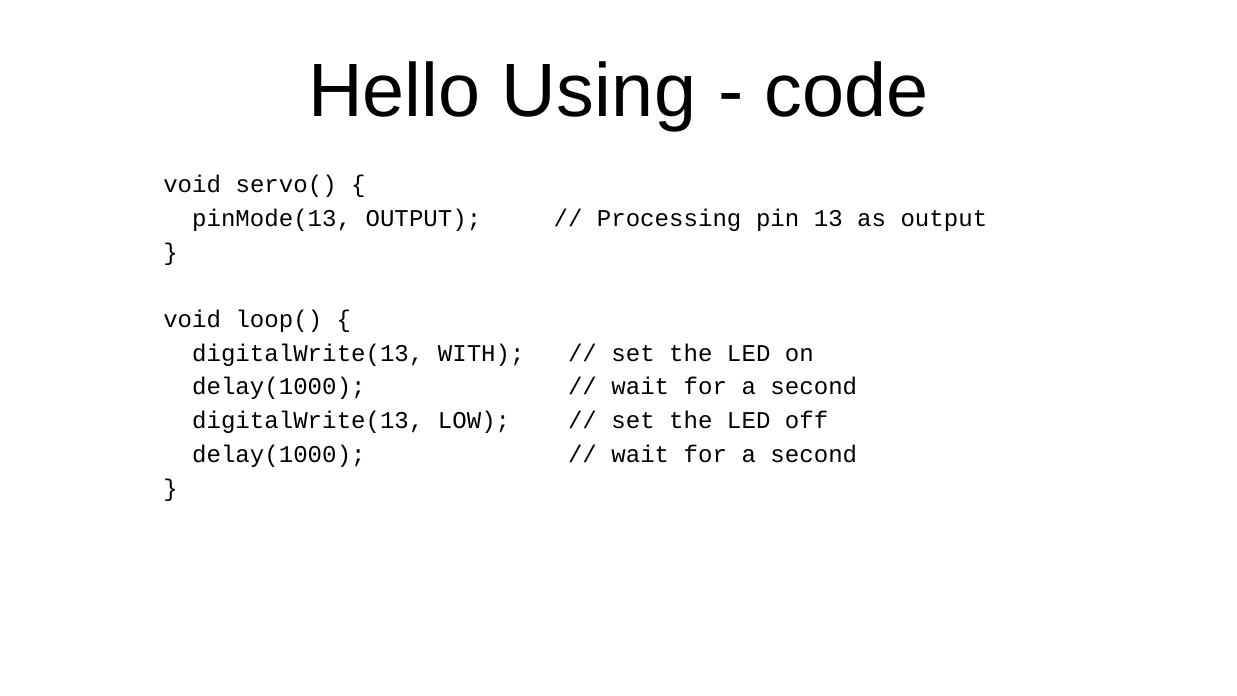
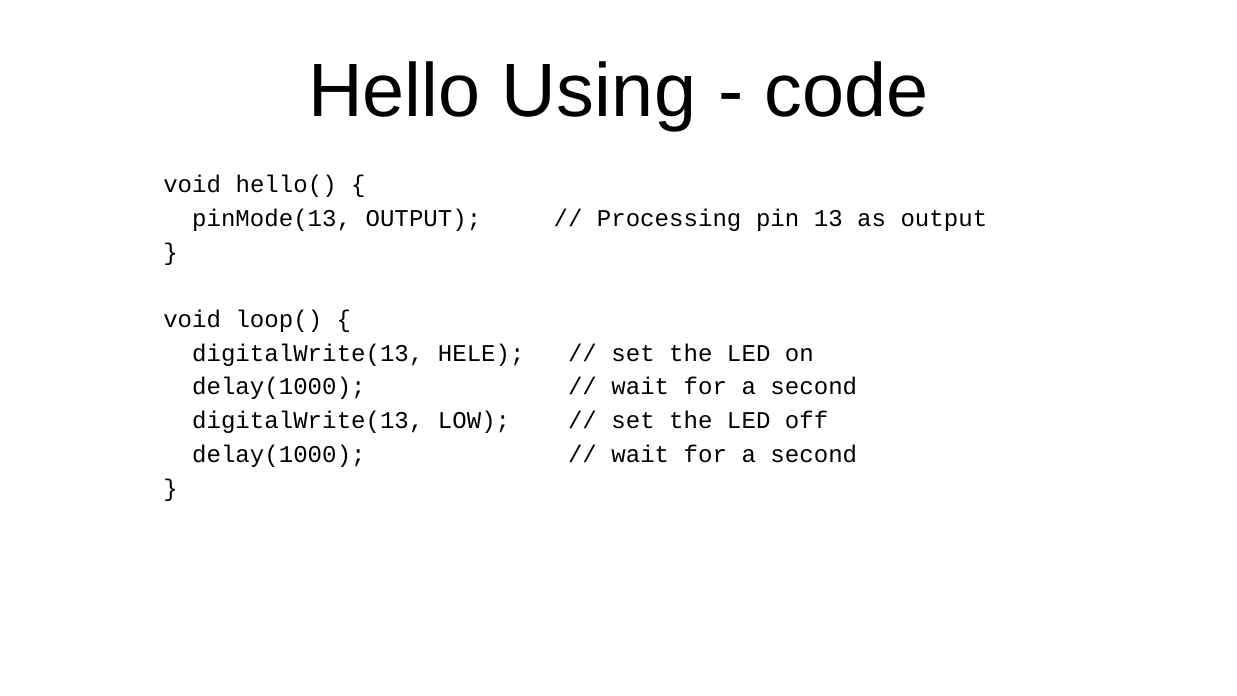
servo(: servo( -> hello(
WITH: WITH -> HELE
